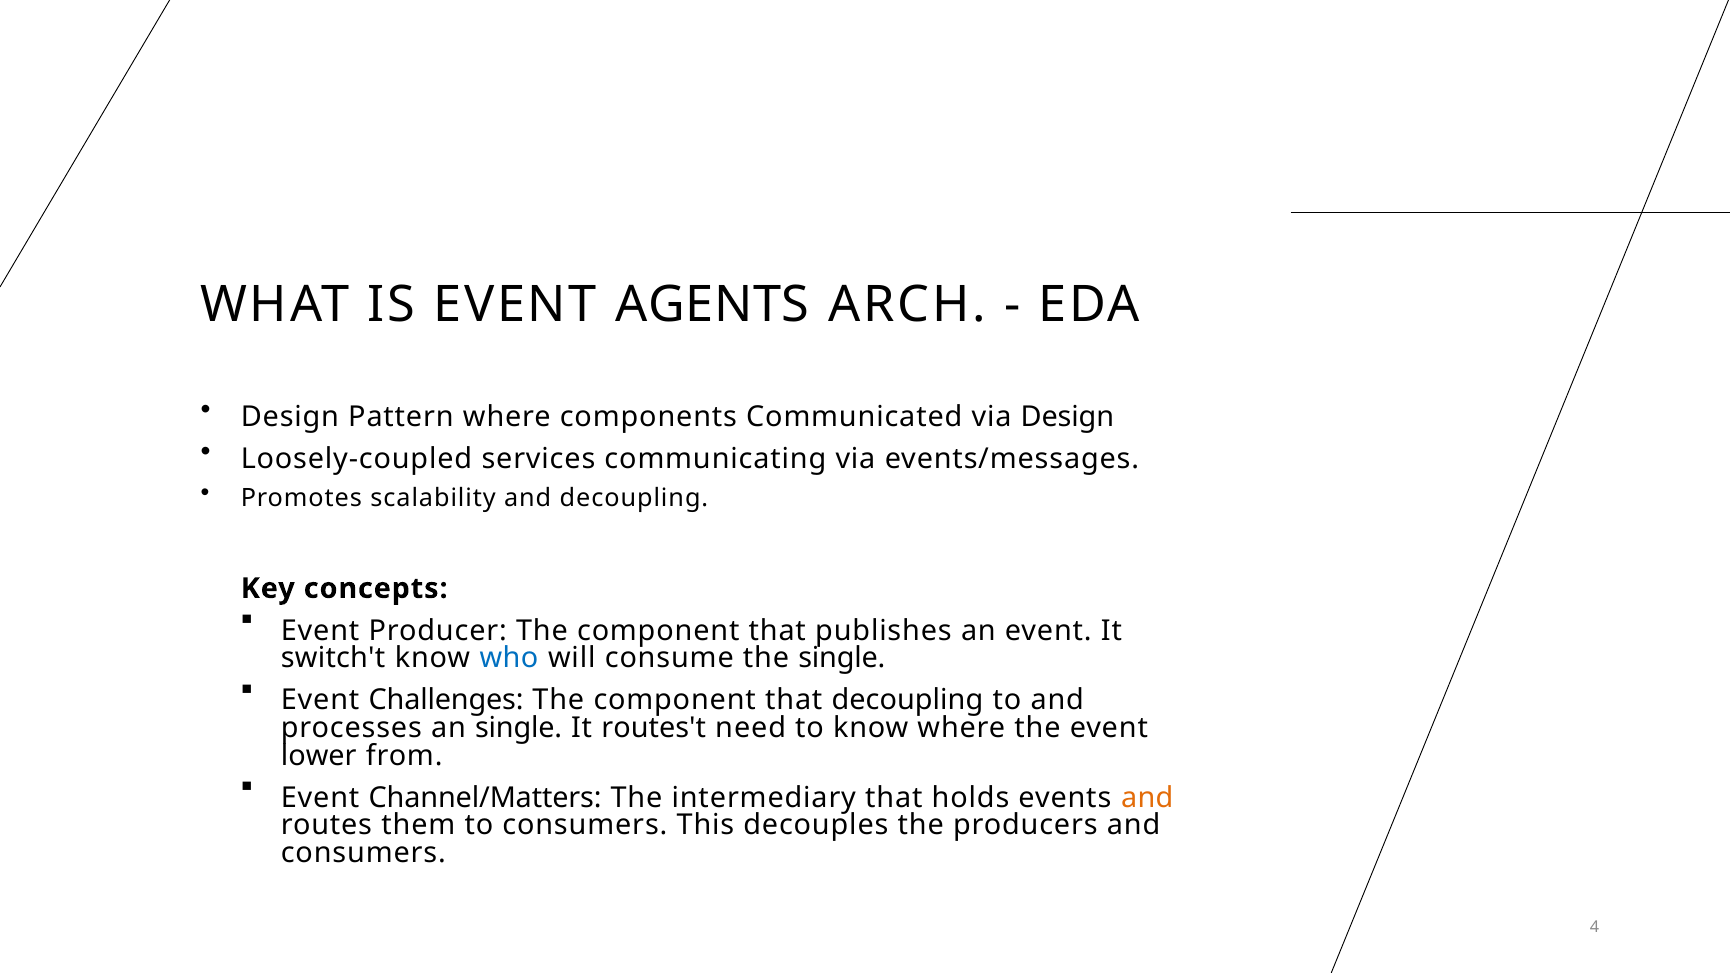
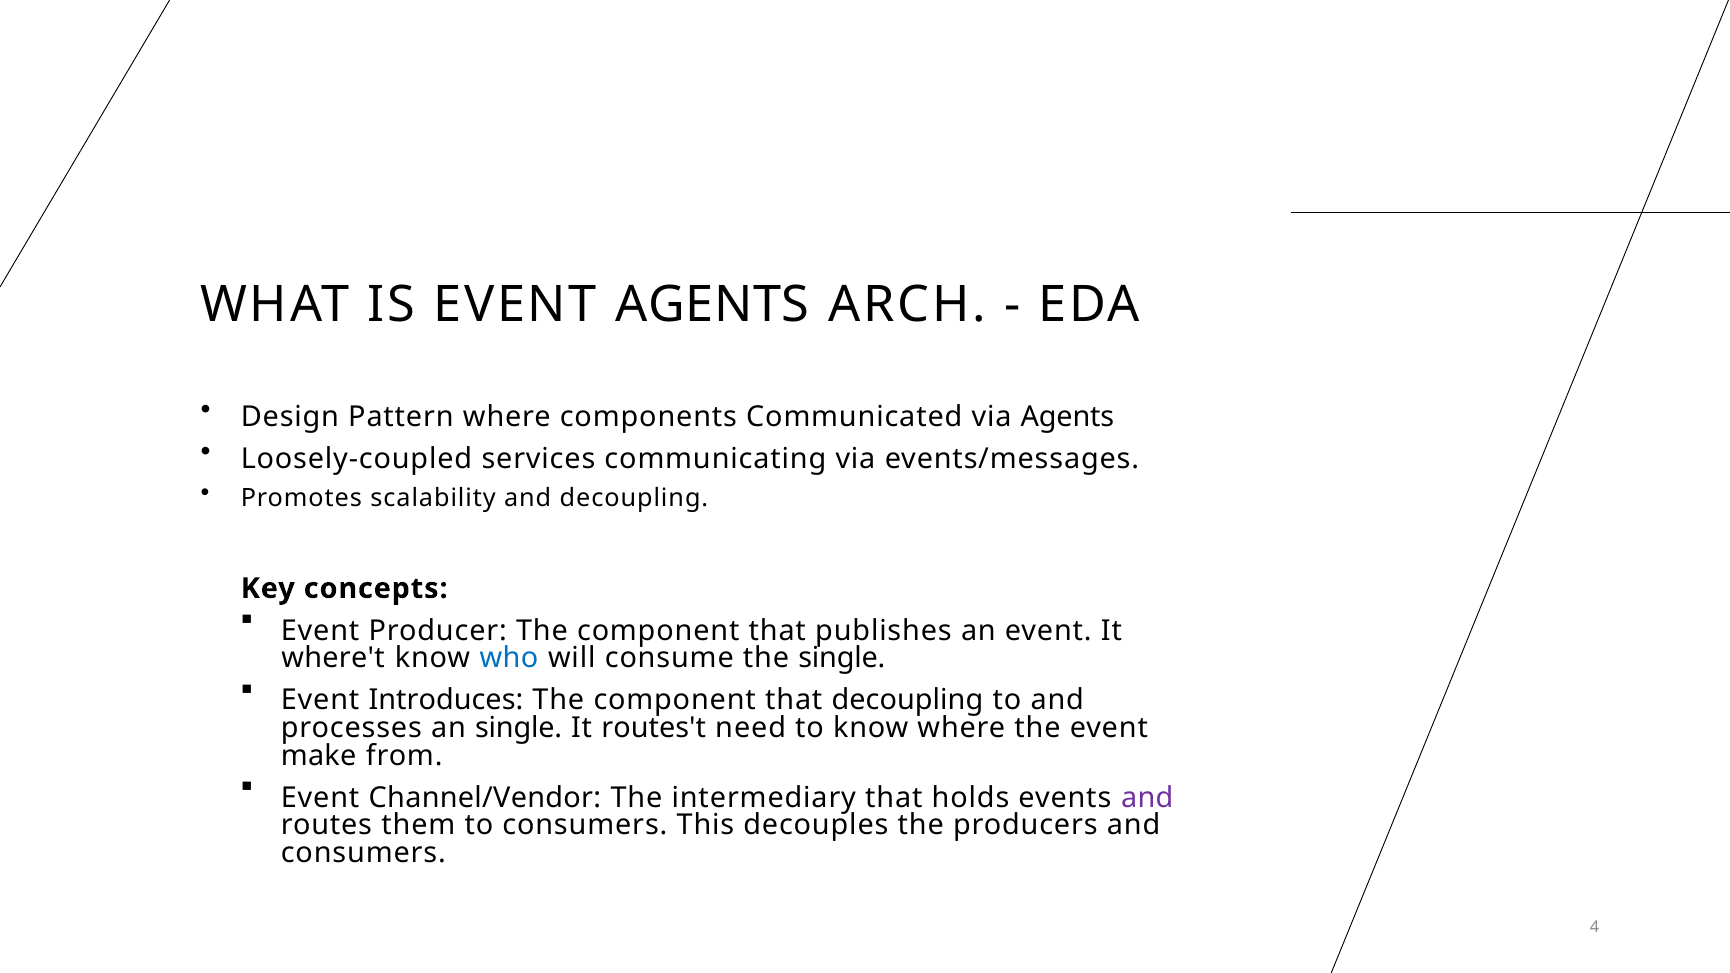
via Design: Design -> Agents
switch't: switch't -> where't
Challenges: Challenges -> Introduces
lower: lower -> make
Channel/Matters: Channel/Matters -> Channel/Vendor
and at (1147, 798) colour: orange -> purple
